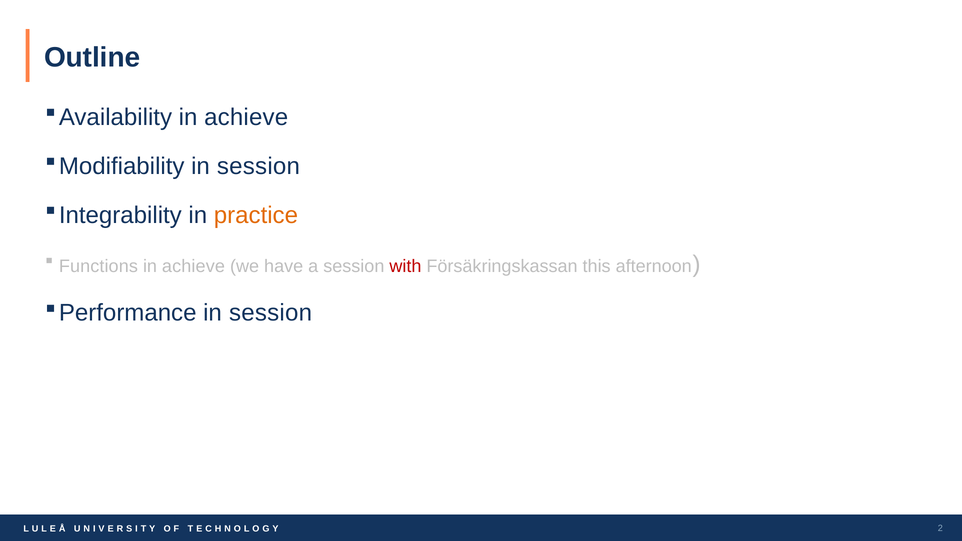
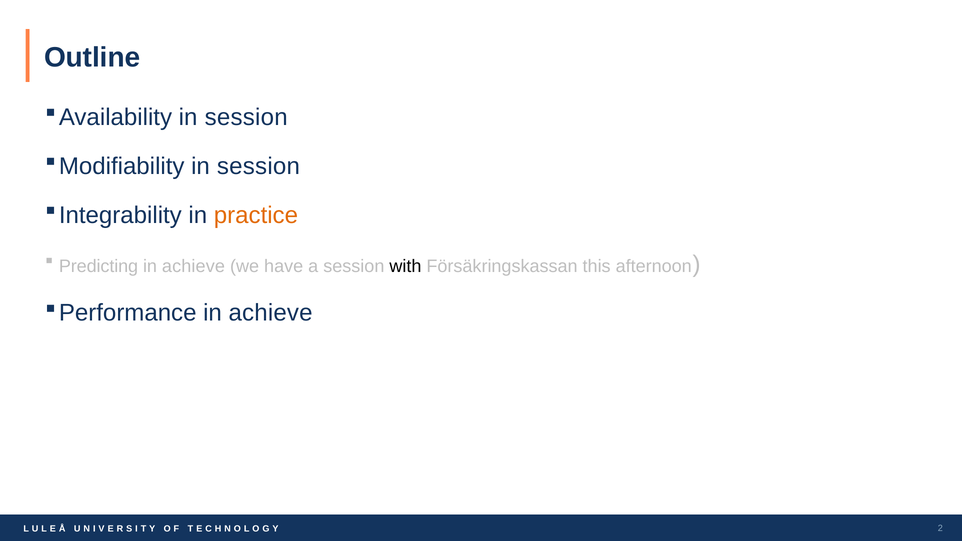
achieve at (246, 117): achieve -> session
Functions: Functions -> Predicting
with colour: red -> black
session at (271, 313): session -> achieve
